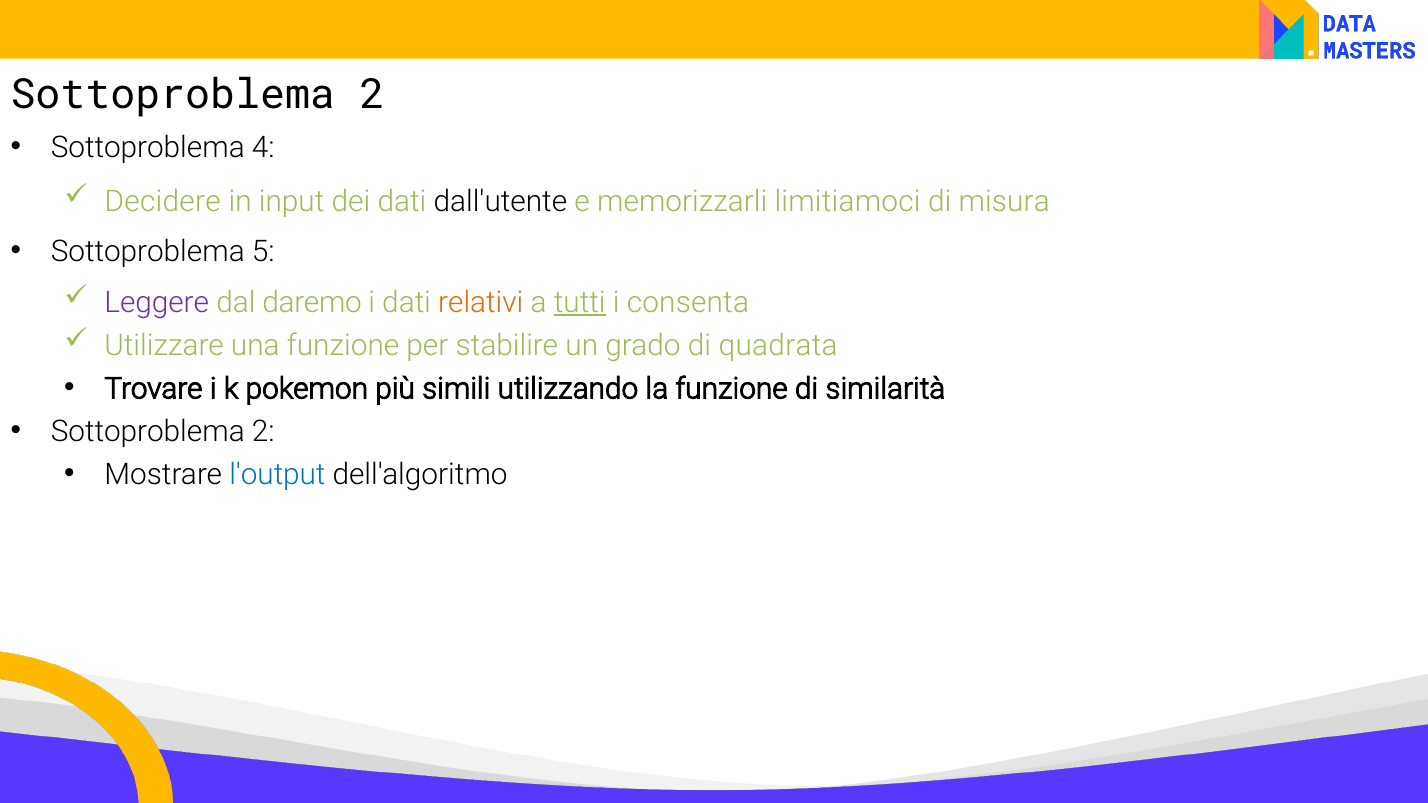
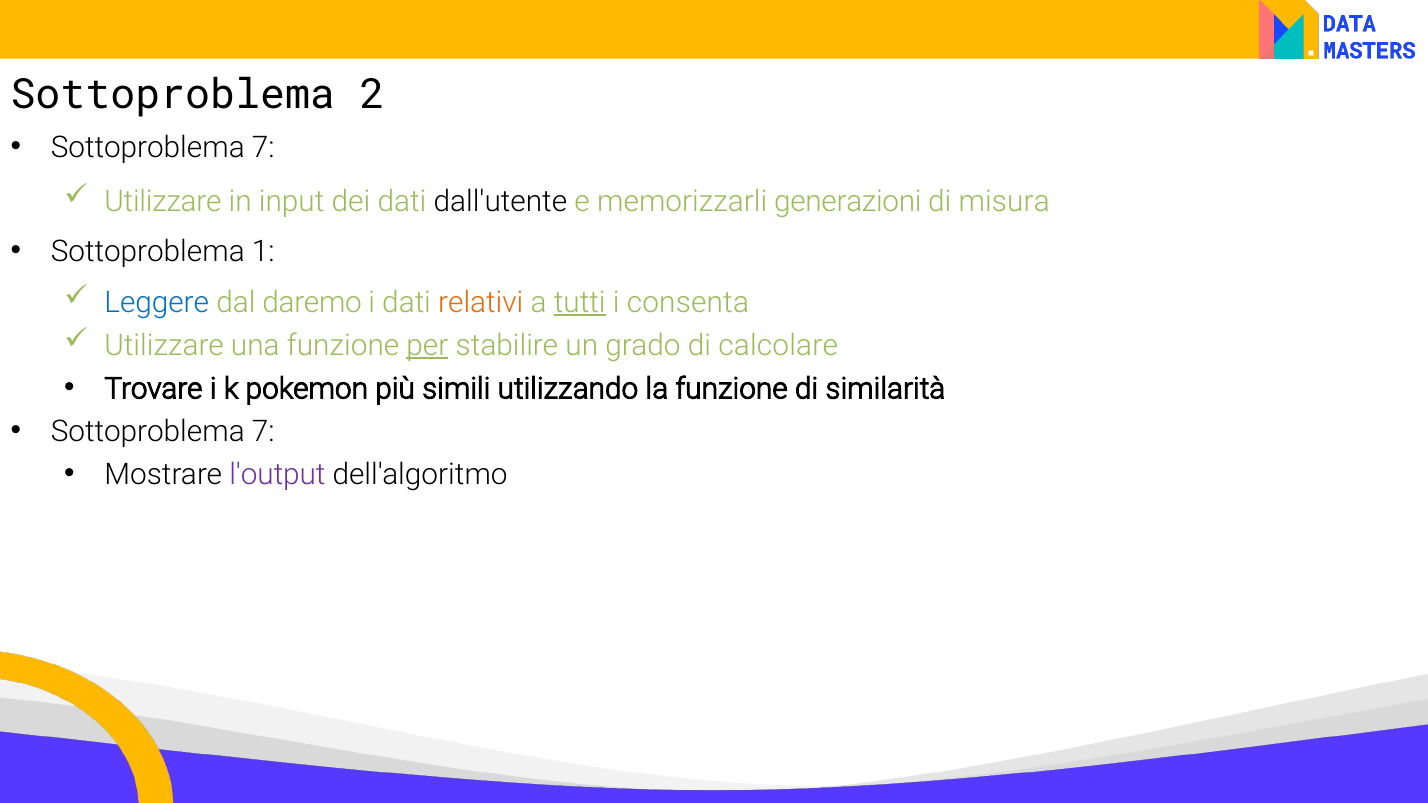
4 at (263, 148): 4 -> 7
Decidere at (163, 201): Decidere -> Utilizzare
limitiamoci: limitiamoci -> generazioni
5: 5 -> 1
Leggere colour: purple -> blue
per underline: none -> present
quadrata: quadrata -> calcolare
2 at (263, 432): 2 -> 7
l'output colour: blue -> purple
